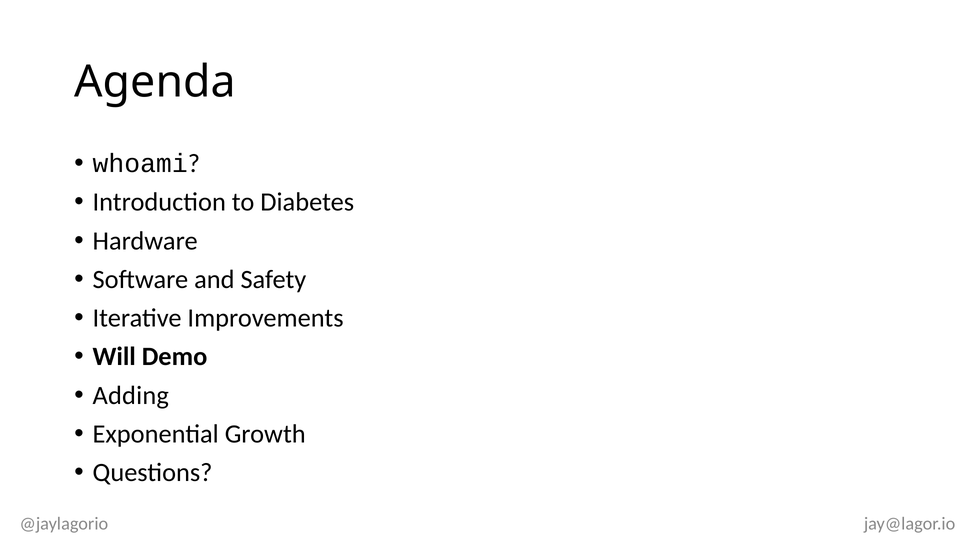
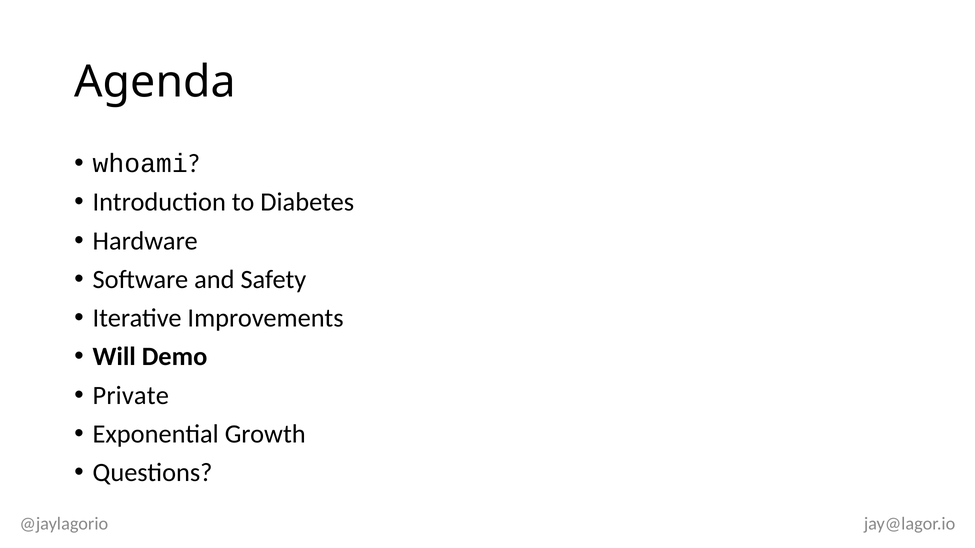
Adding: Adding -> Private
